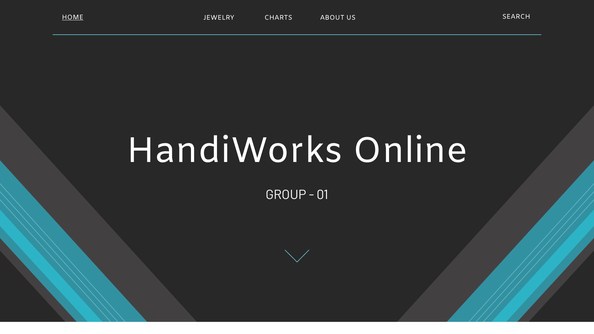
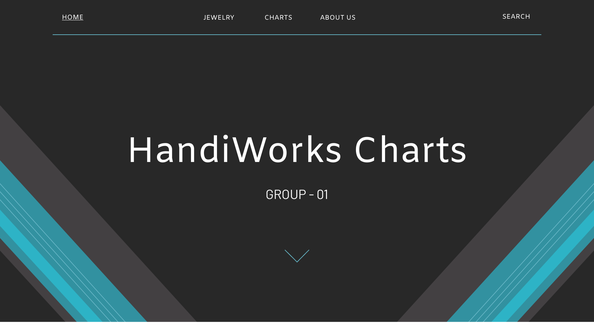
HandiWorks Online: Online -> Charts
